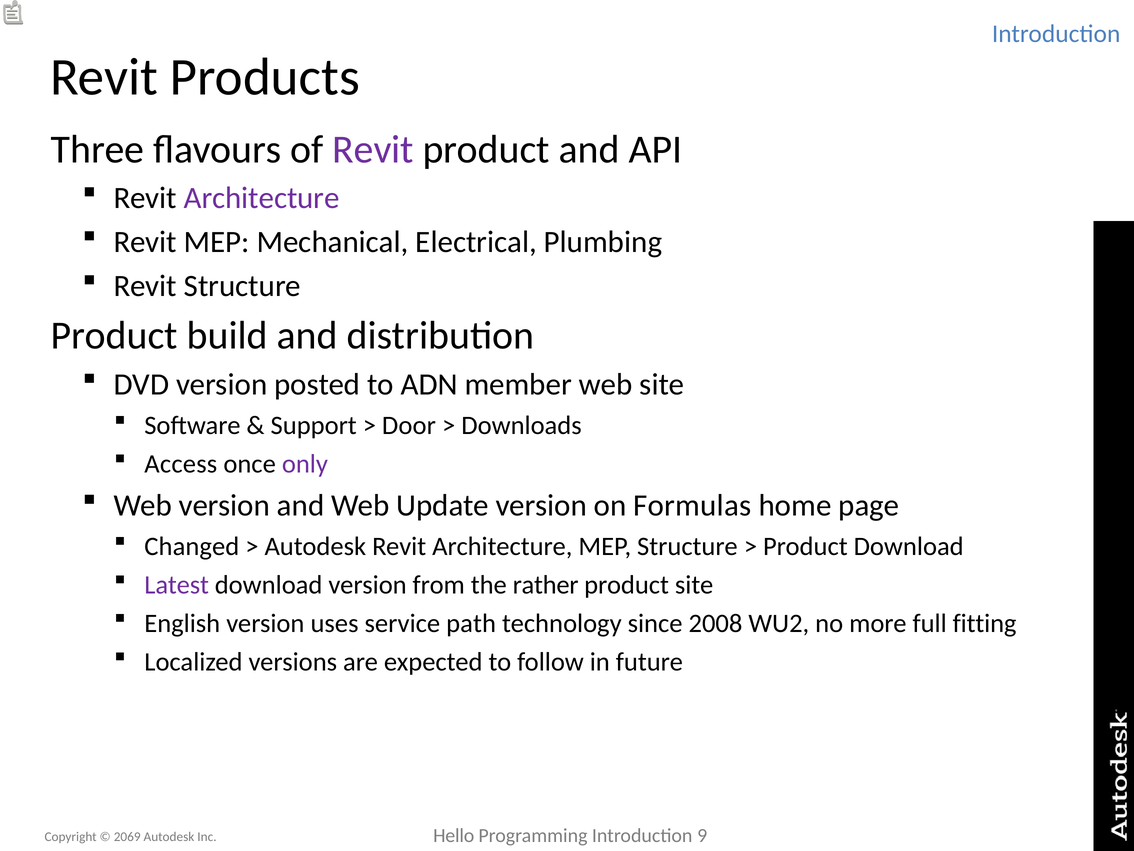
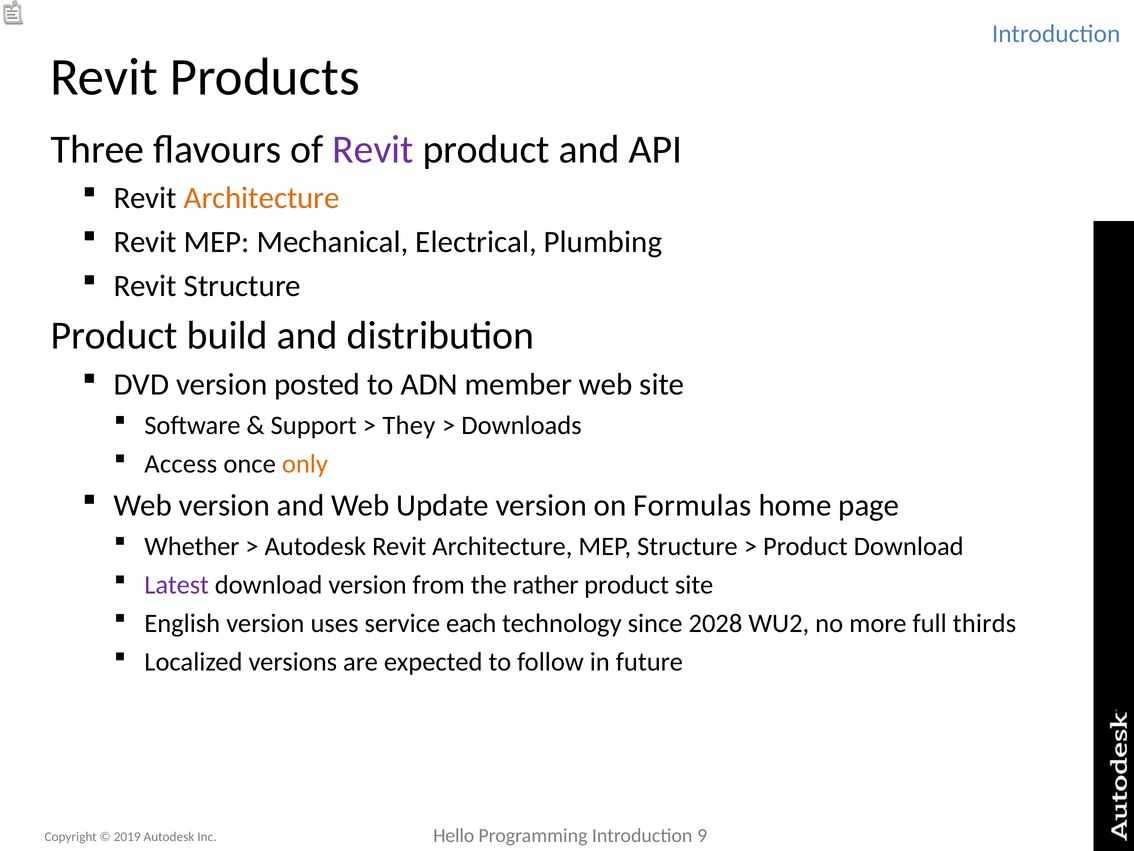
Architecture at (262, 198) colour: purple -> orange
Door: Door -> They
only colour: purple -> orange
Changed: Changed -> Whether
path: path -> each
2008: 2008 -> 2028
fitting: fitting -> thirds
2069: 2069 -> 2019
